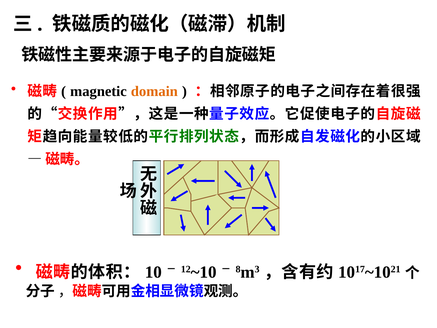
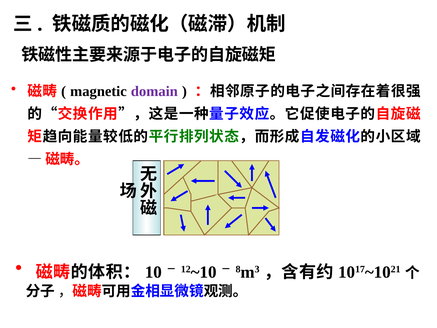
domain colour: orange -> purple
